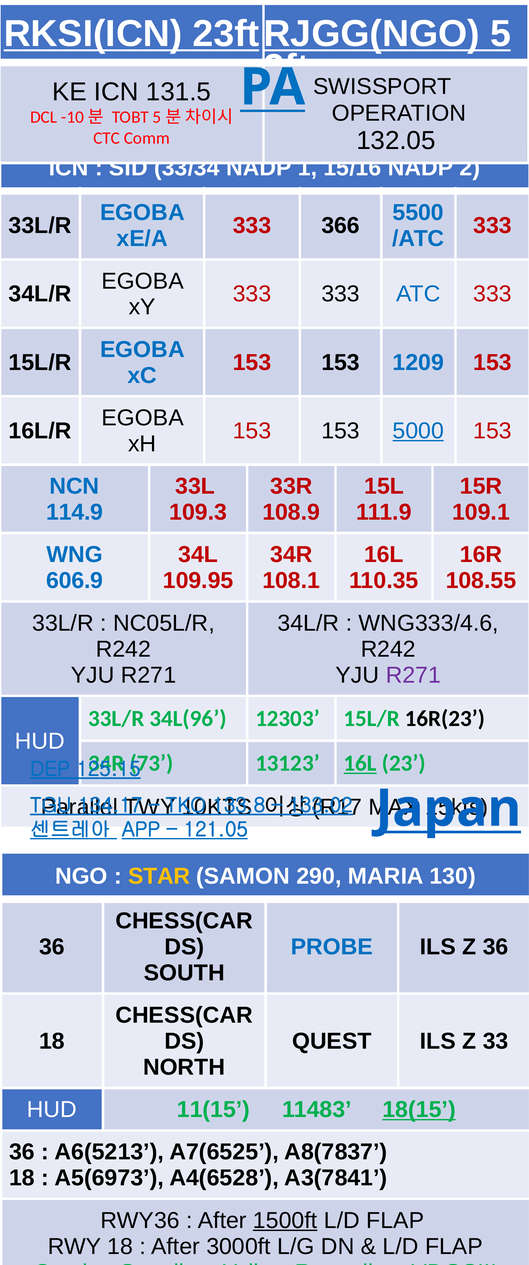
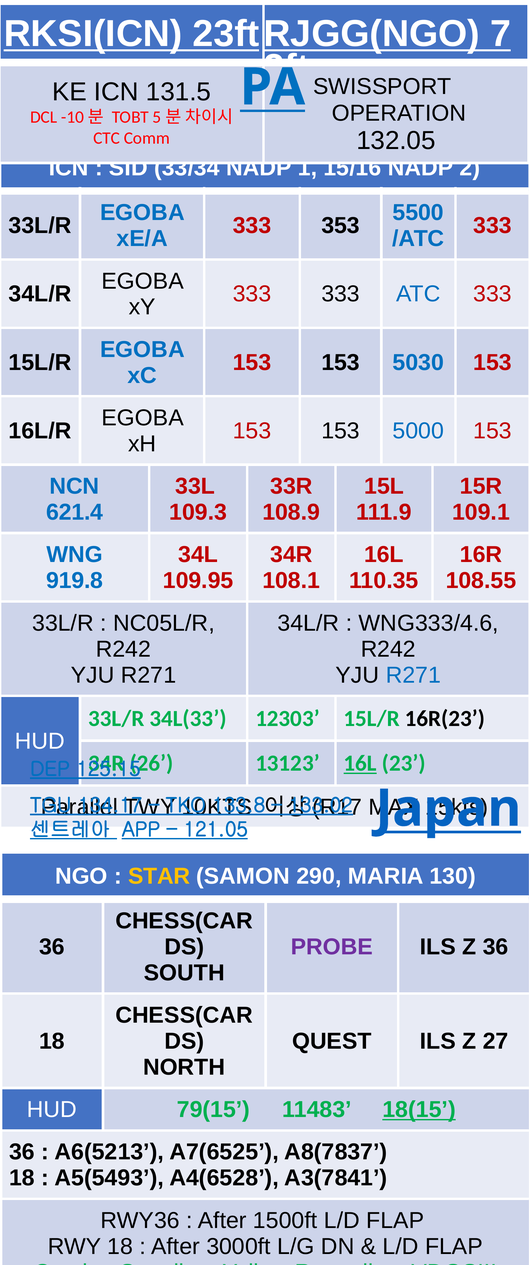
5 at (501, 34): 5 -> 7
366: 366 -> 353
1209: 1209 -> 5030
5000 underline: present -> none
114.9: 114.9 -> 621.4
606.9: 606.9 -> 919.8
R271 at (413, 675) colour: purple -> blue
34L(96: 34L(96 -> 34L(33
73: 73 -> 26
PROBE colour: blue -> purple
33: 33 -> 27
11(15: 11(15 -> 79(15
A5(6973: A5(6973 -> A5(5493
1500ft underline: present -> none
